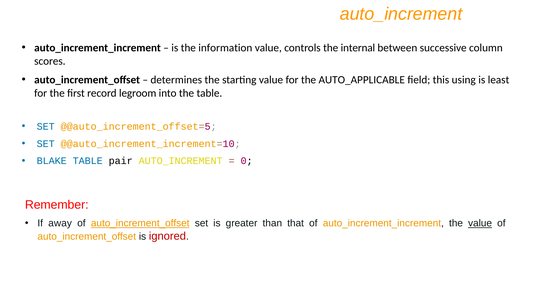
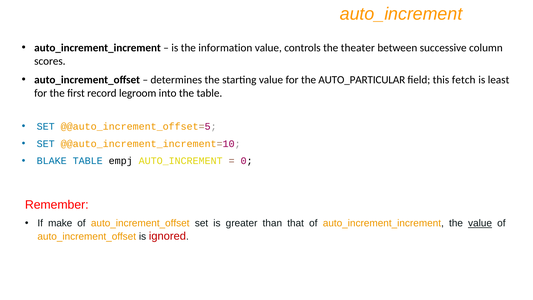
internal: internal -> theater
AUTO_APPLICABLE: AUTO_APPLICABLE -> AUTO_PARTICULAR
using: using -> fetch
pair: pair -> empj
away: away -> make
auto_increment_offset at (140, 223) underline: present -> none
